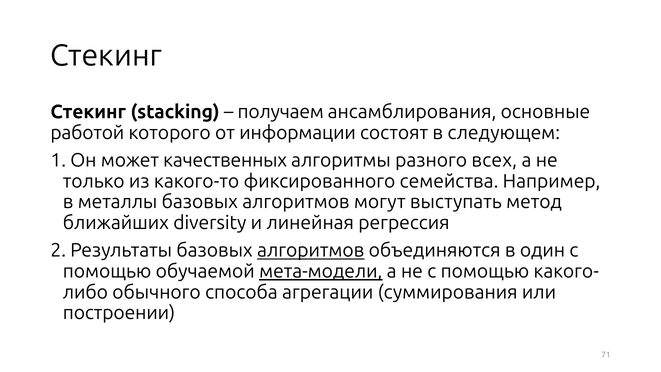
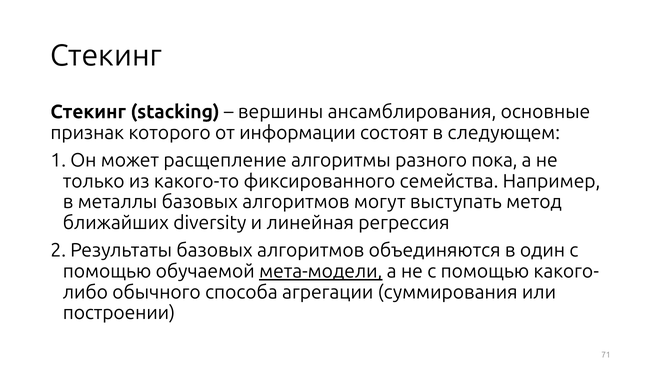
получаем: получаем -> вершины
работой: работой -> признак
качественных: качественных -> расщепление
всех: всех -> пока
алгоритмов at (311, 250) underline: present -> none
